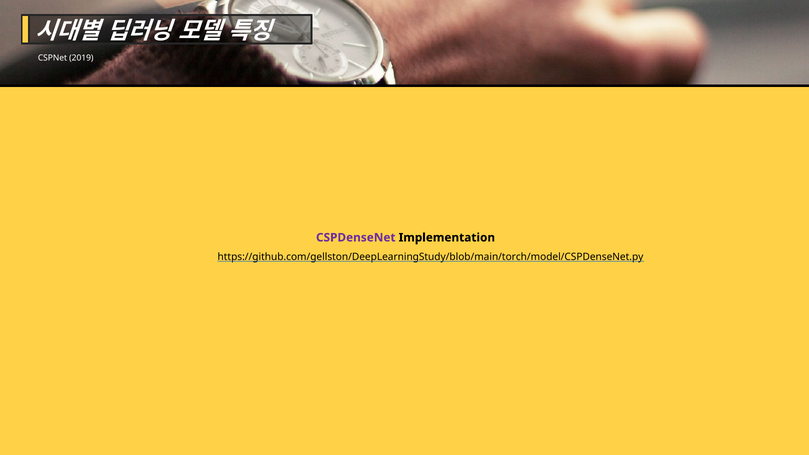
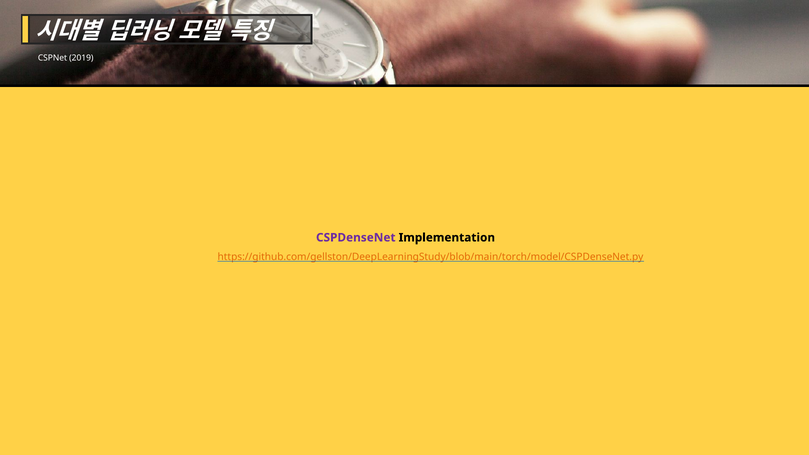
https://github.com/gellston/DeepLearningStudy/blob/main/torch/model/CSPDenseNet.py colour: black -> orange
